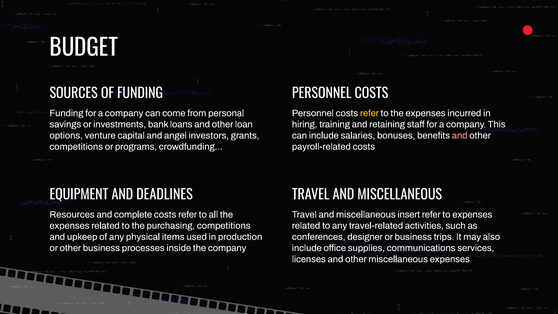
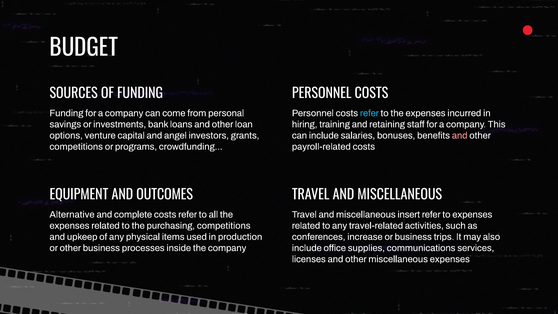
refer at (369, 113) colour: yellow -> light blue
DEADLINES: DEADLINES -> OUTCOMES
Resources: Resources -> Alternative
designer: designer -> increase
